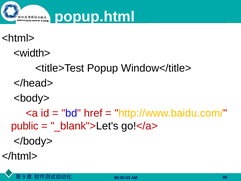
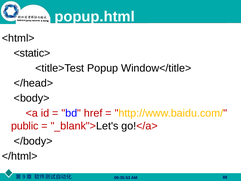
<width>: <width> -> <static>
